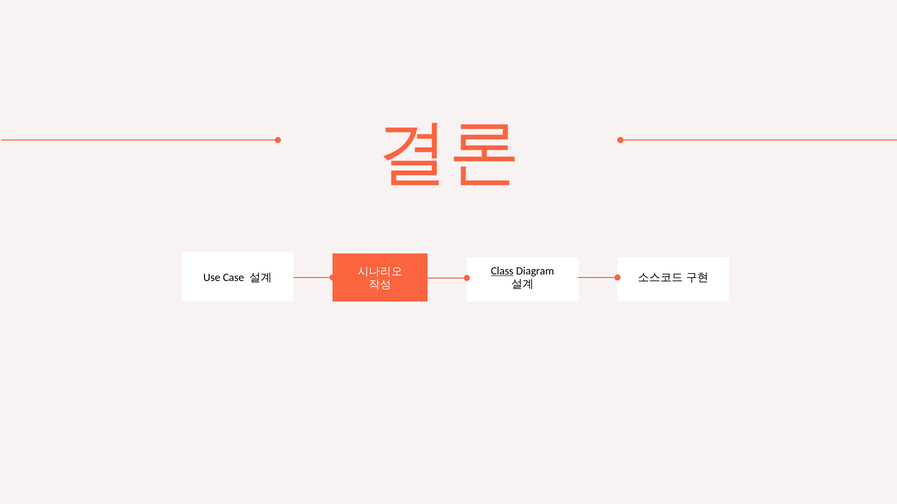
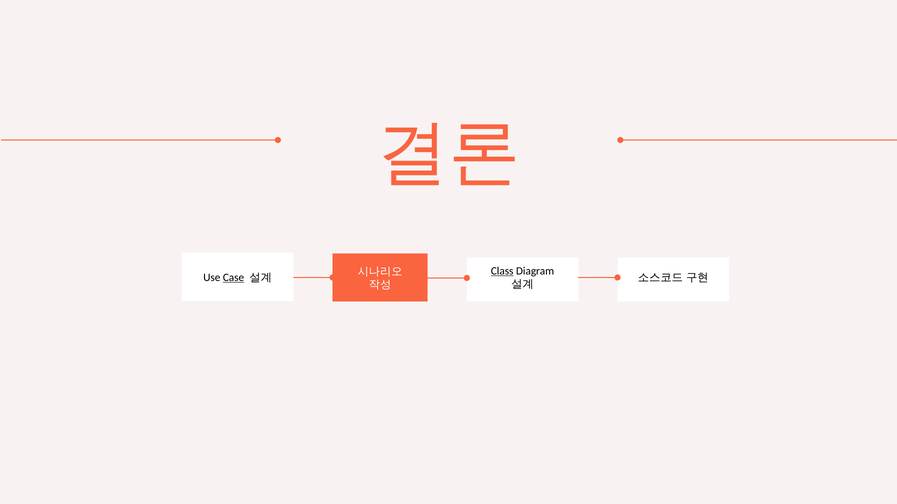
Case underline: none -> present
